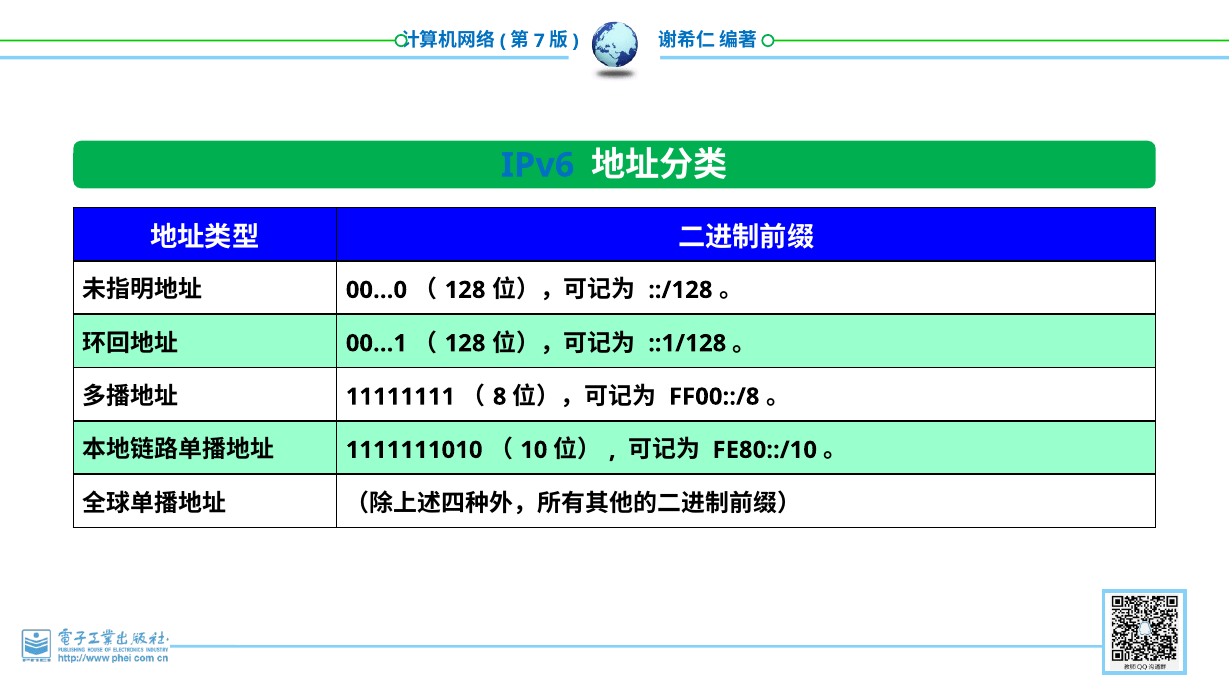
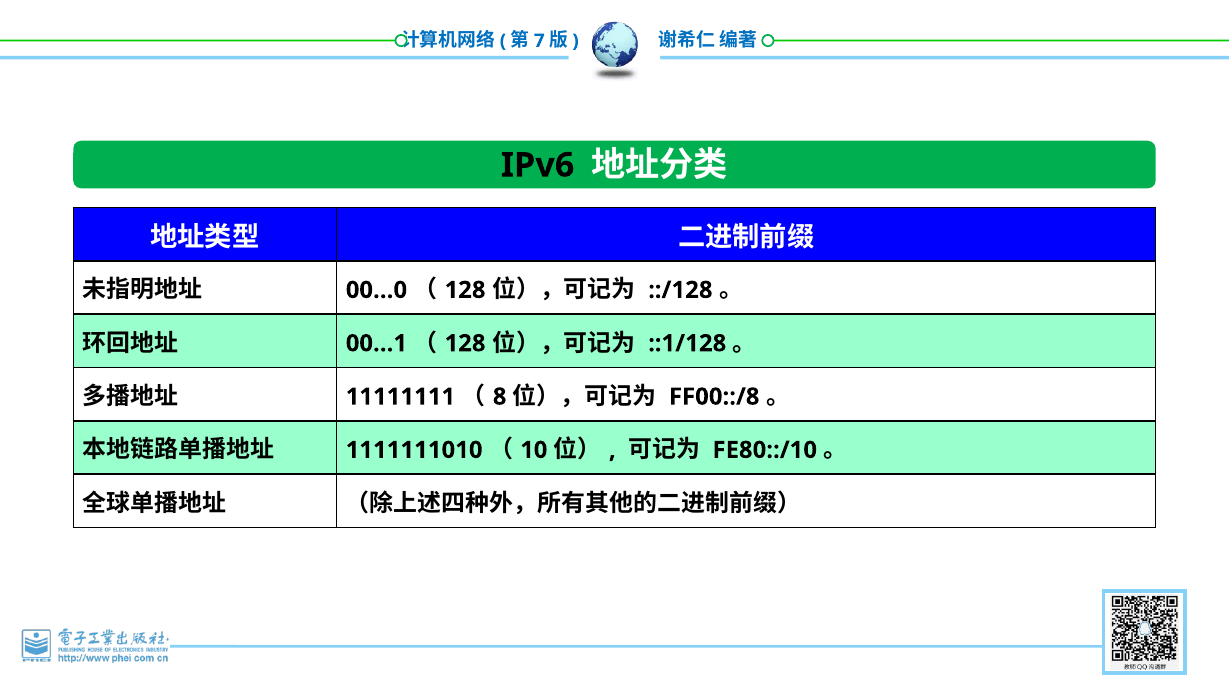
IPv6 colour: blue -> black
